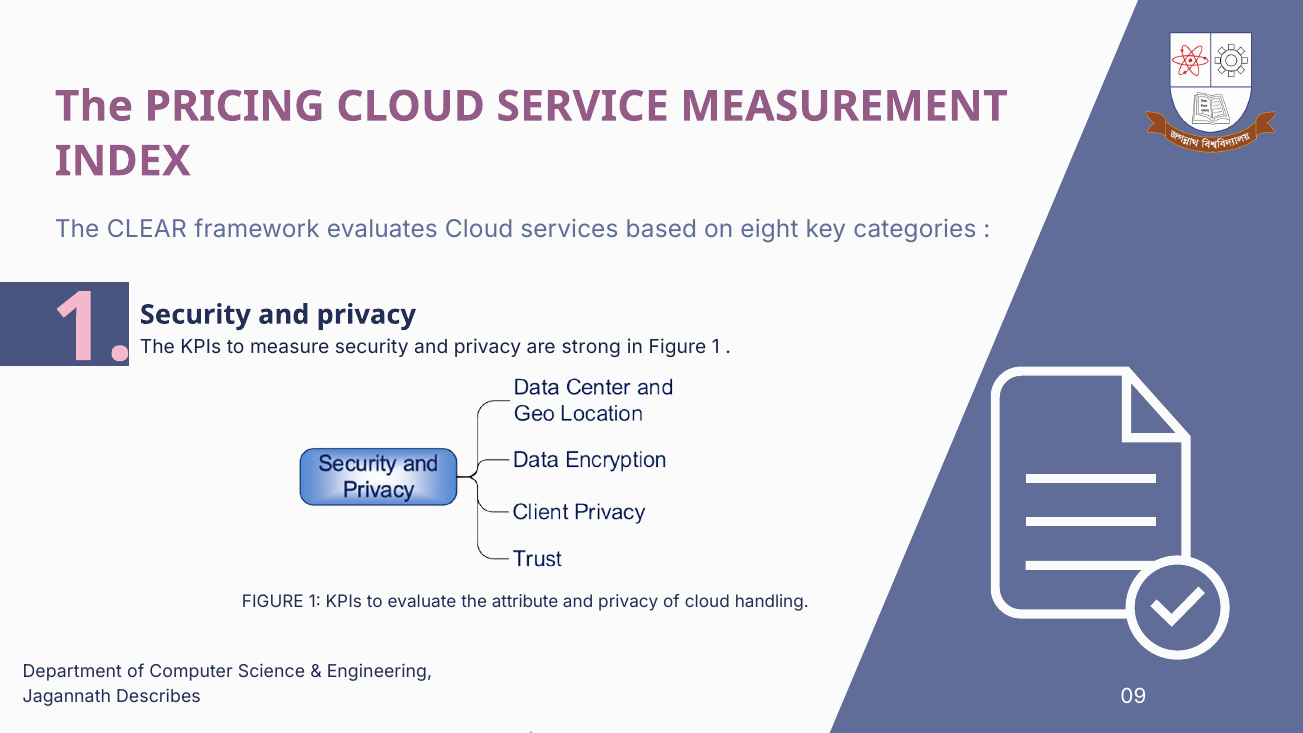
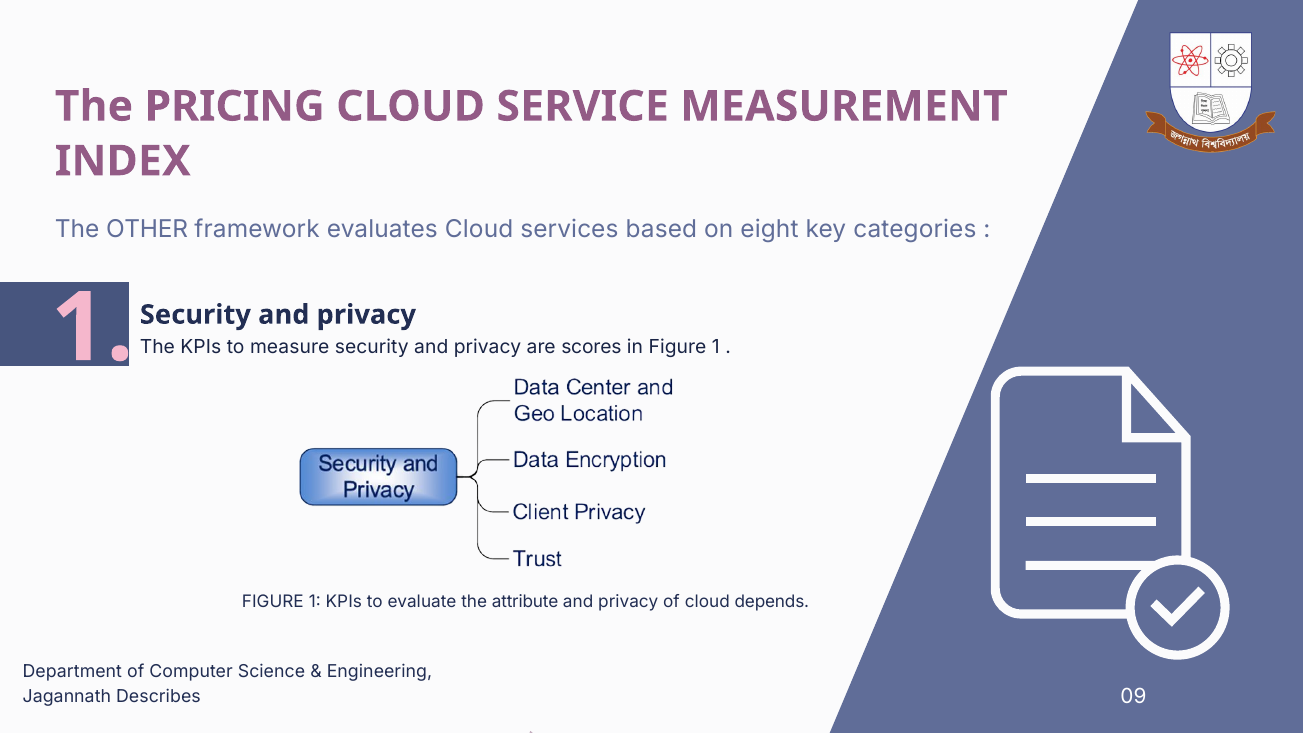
CLEAR: CLEAR -> OTHER
strong: strong -> scores
handling: handling -> depends
